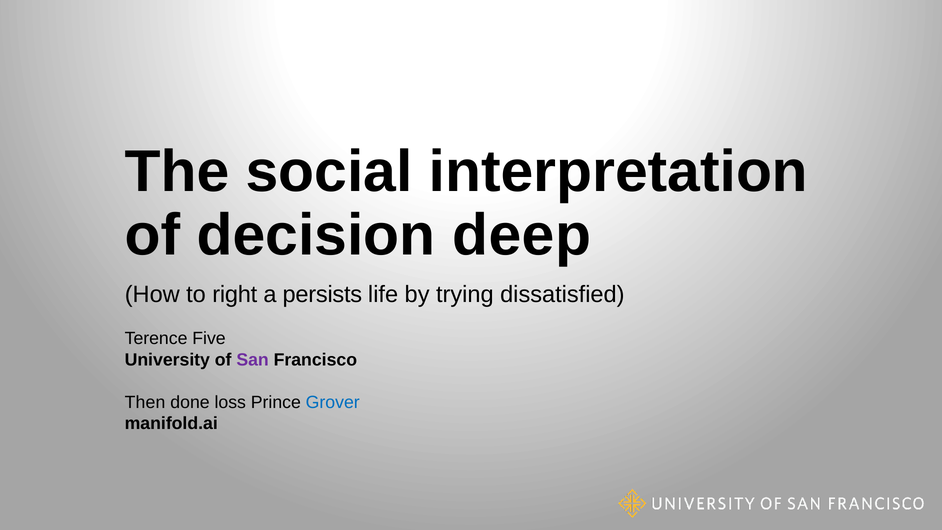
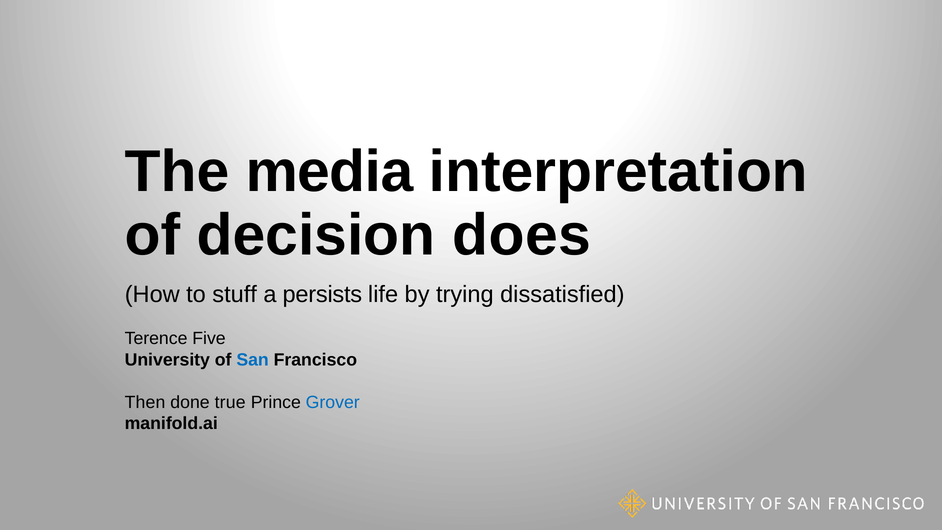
social: social -> media
deep: deep -> does
right: right -> stuff
San colour: purple -> blue
loss: loss -> true
